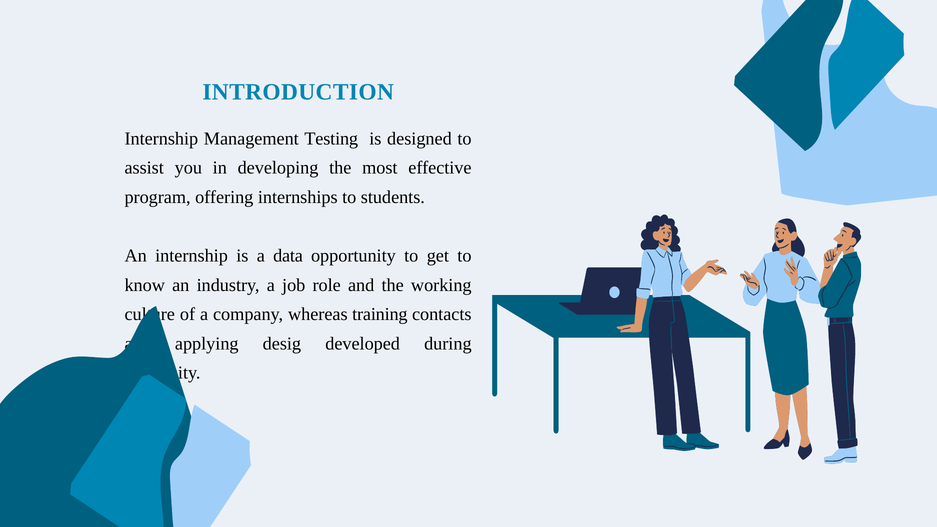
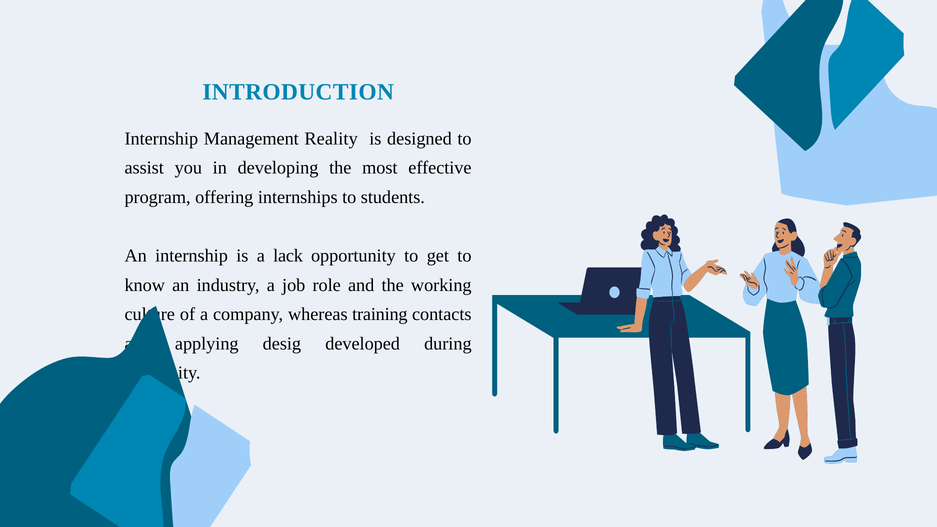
Testing: Testing -> Reality
data: data -> lack
